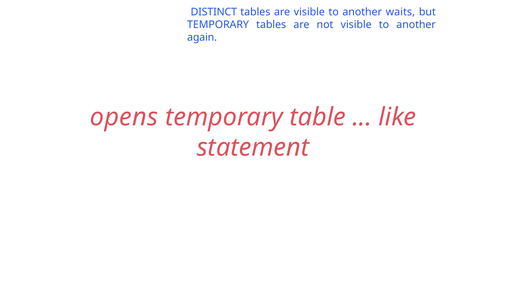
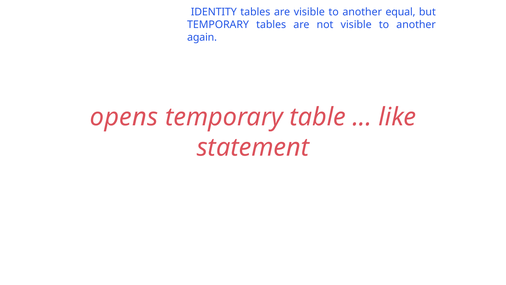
DISTINCT: DISTINCT -> IDENTITY
waits: waits -> equal
